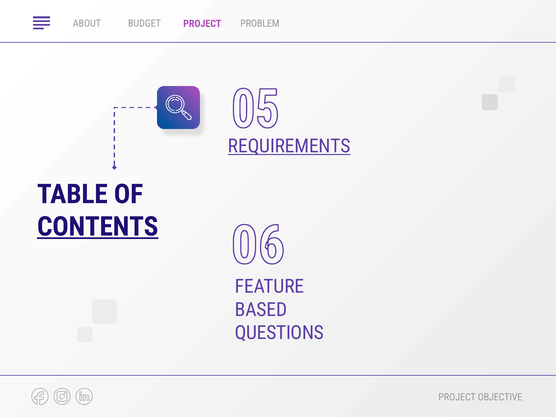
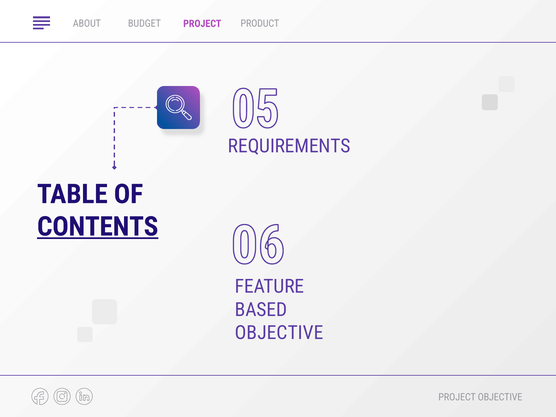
PROBLEM: PROBLEM -> PRODUCT
REQUIREMENTS underline: present -> none
QUESTIONS at (279, 333): QUESTIONS -> OBJECTIVE
